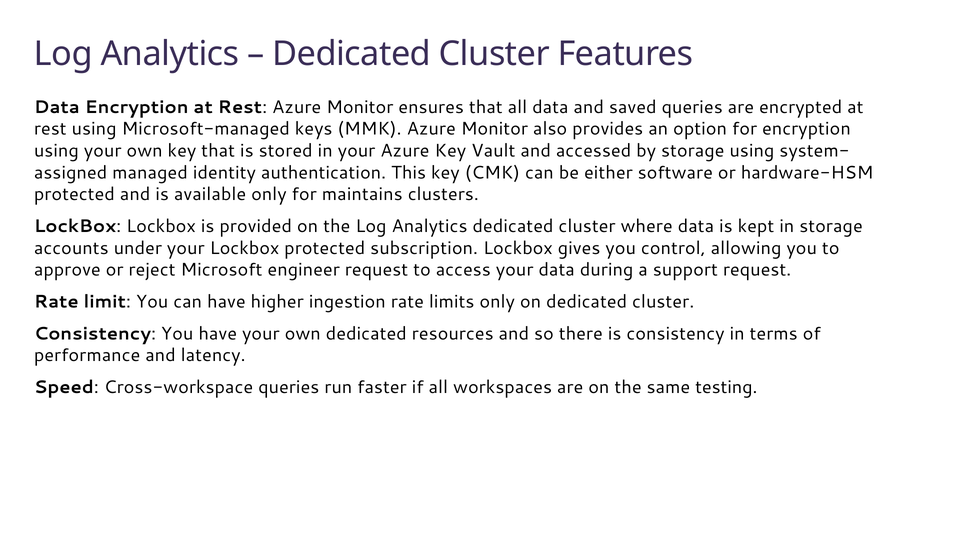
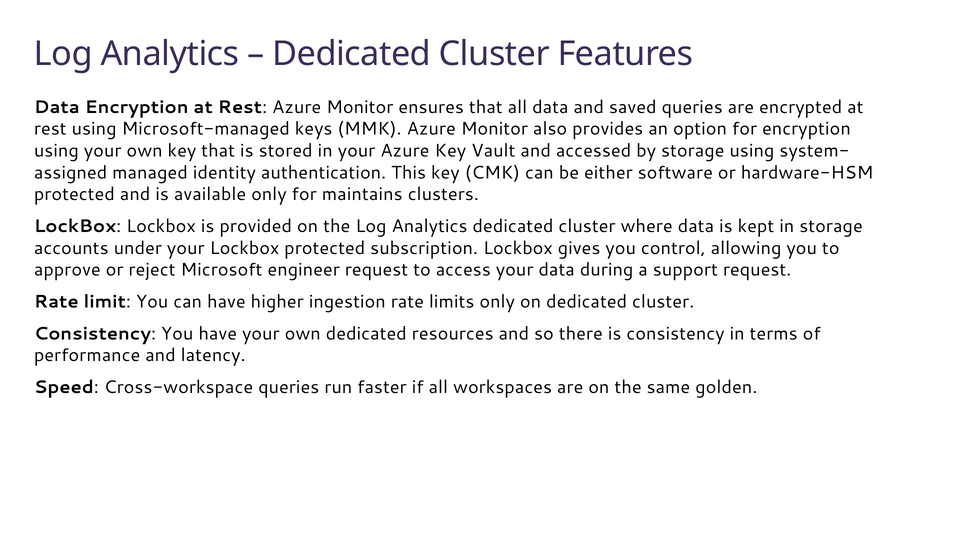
testing: testing -> golden
